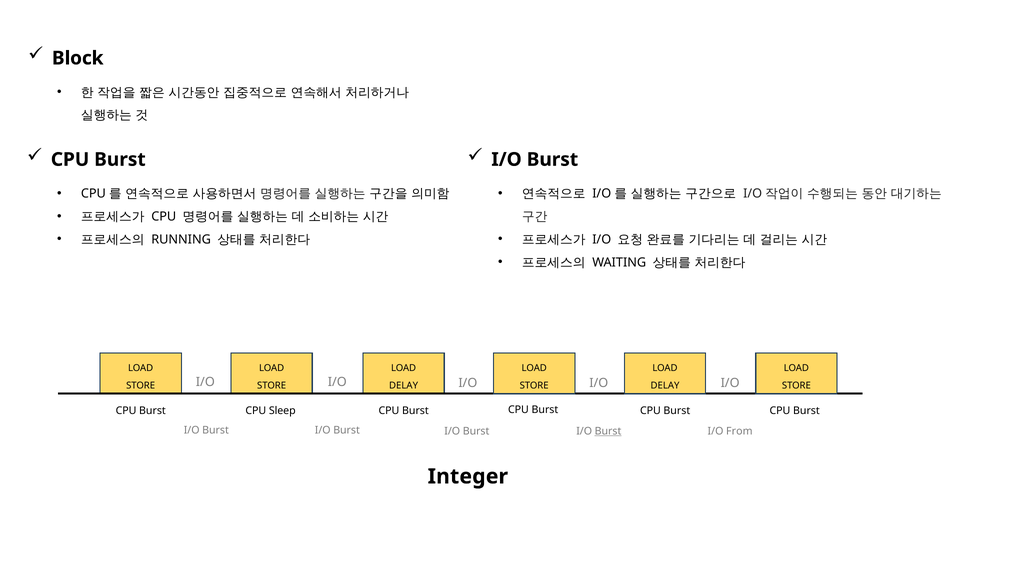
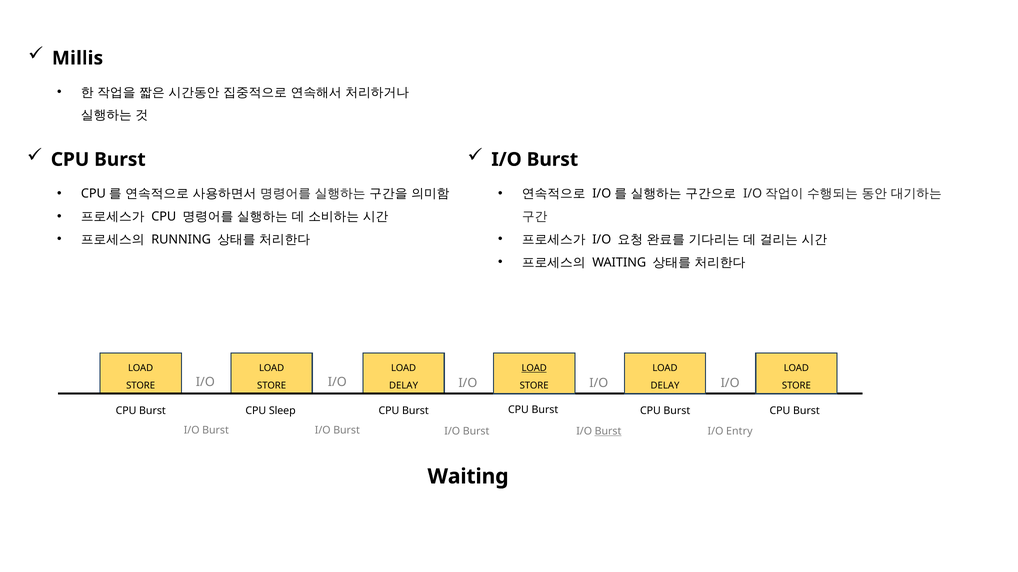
Block: Block -> Millis
LOAD at (534, 369) underline: none -> present
From: From -> Entry
Integer at (468, 477): Integer -> Waiting
